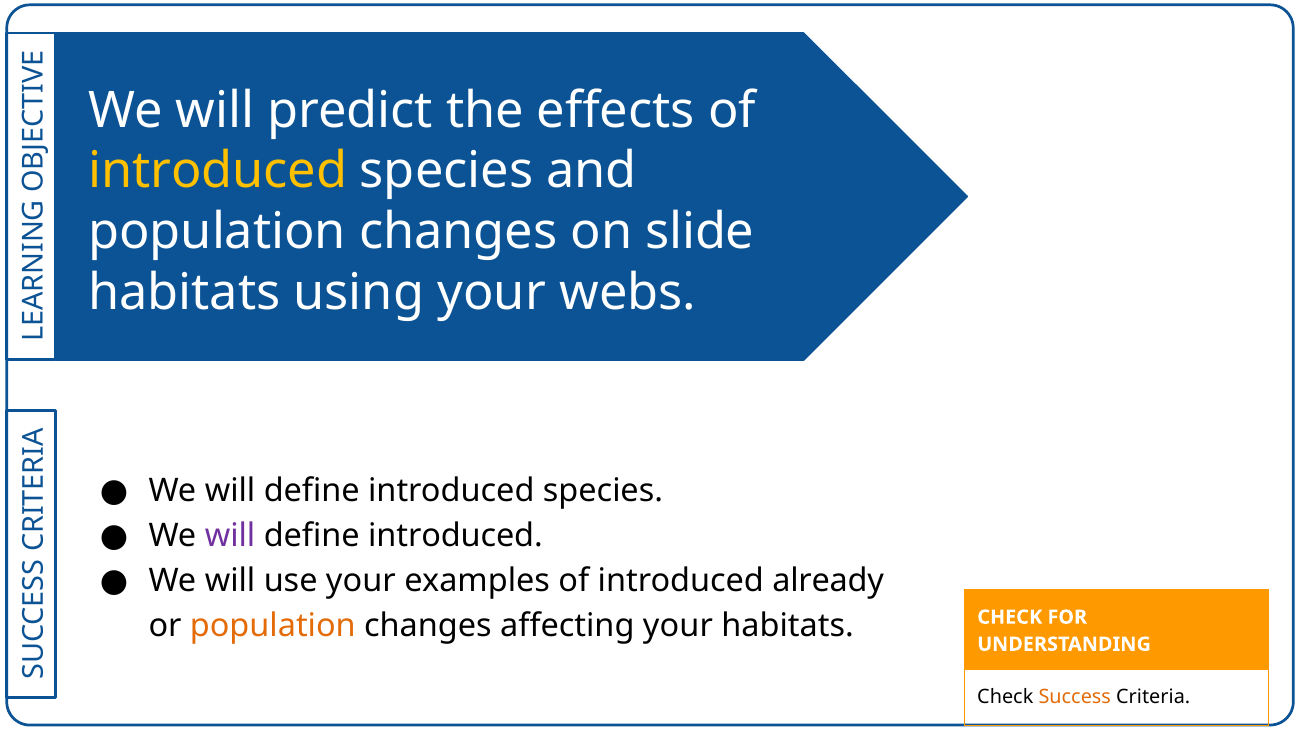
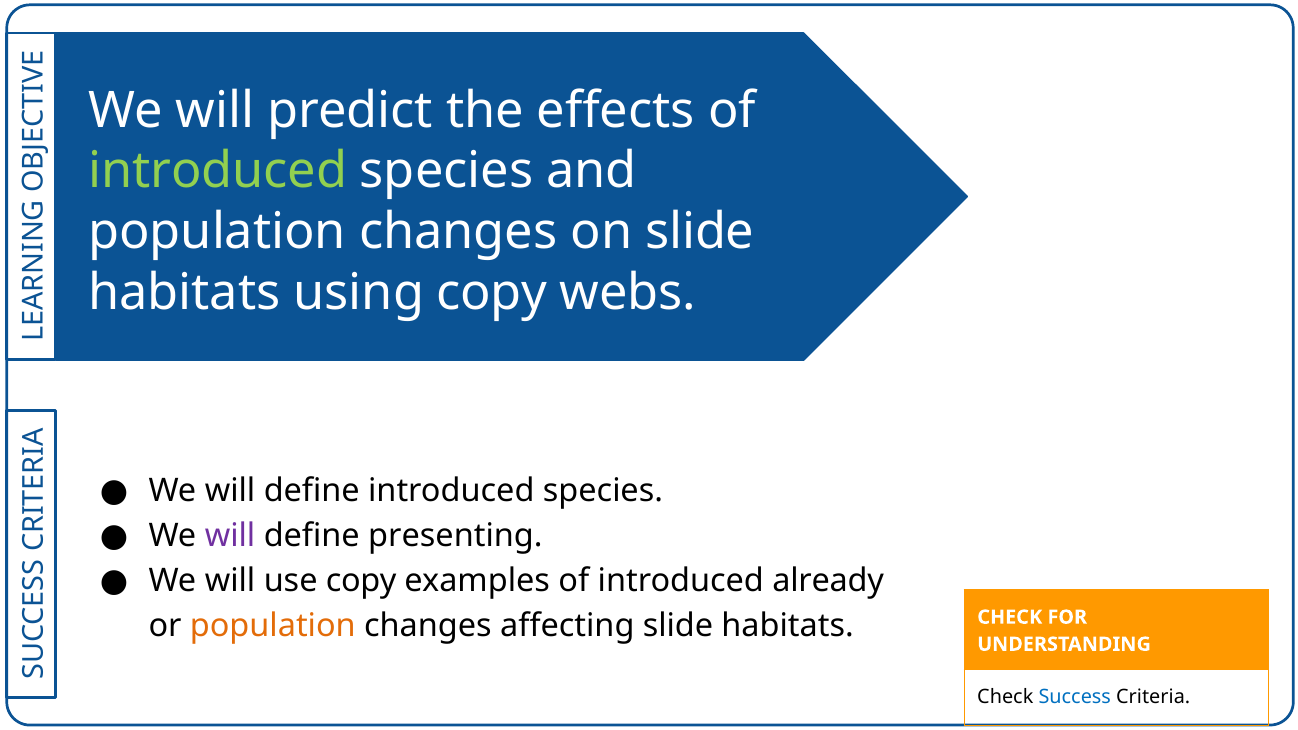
introduced at (218, 171) colour: yellow -> light green
using your: your -> copy
introduced at (455, 536): introduced -> presenting
use your: your -> copy
affecting your: your -> slide
Success colour: orange -> blue
